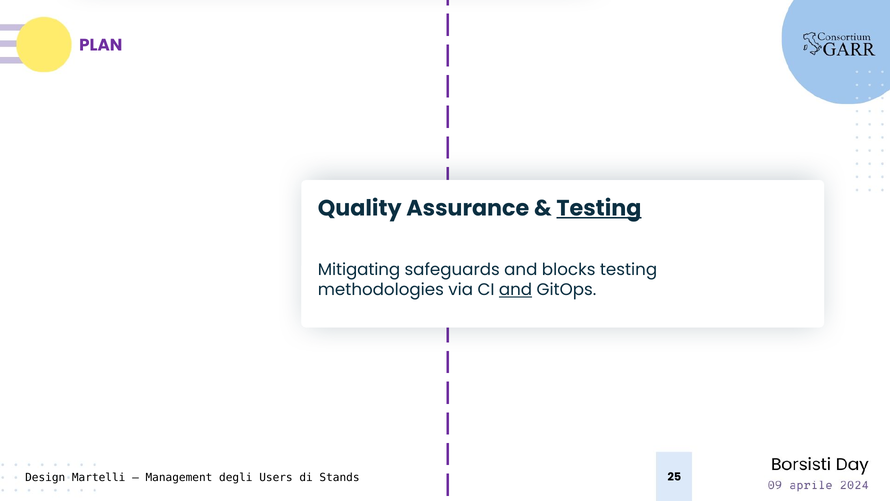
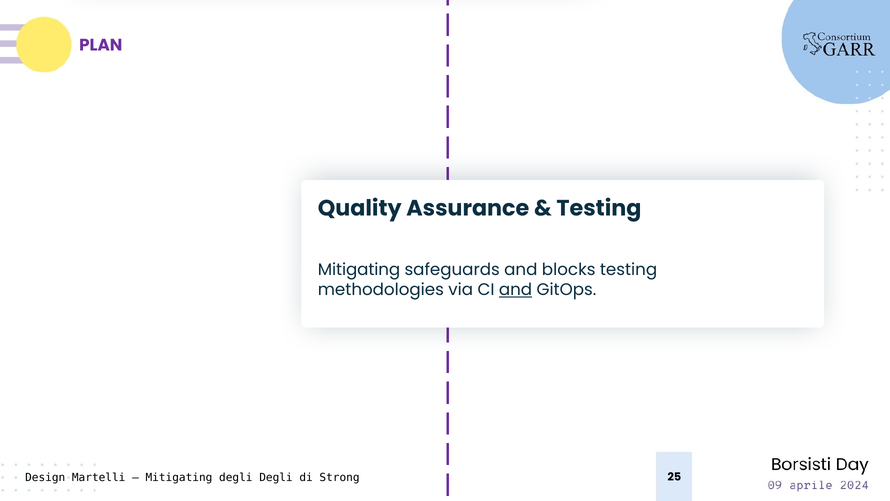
Testing at (599, 208) underline: present -> none
Management at (179, 477): Management -> Mitigating
degli Users: Users -> Degli
Stands: Stands -> Strong
